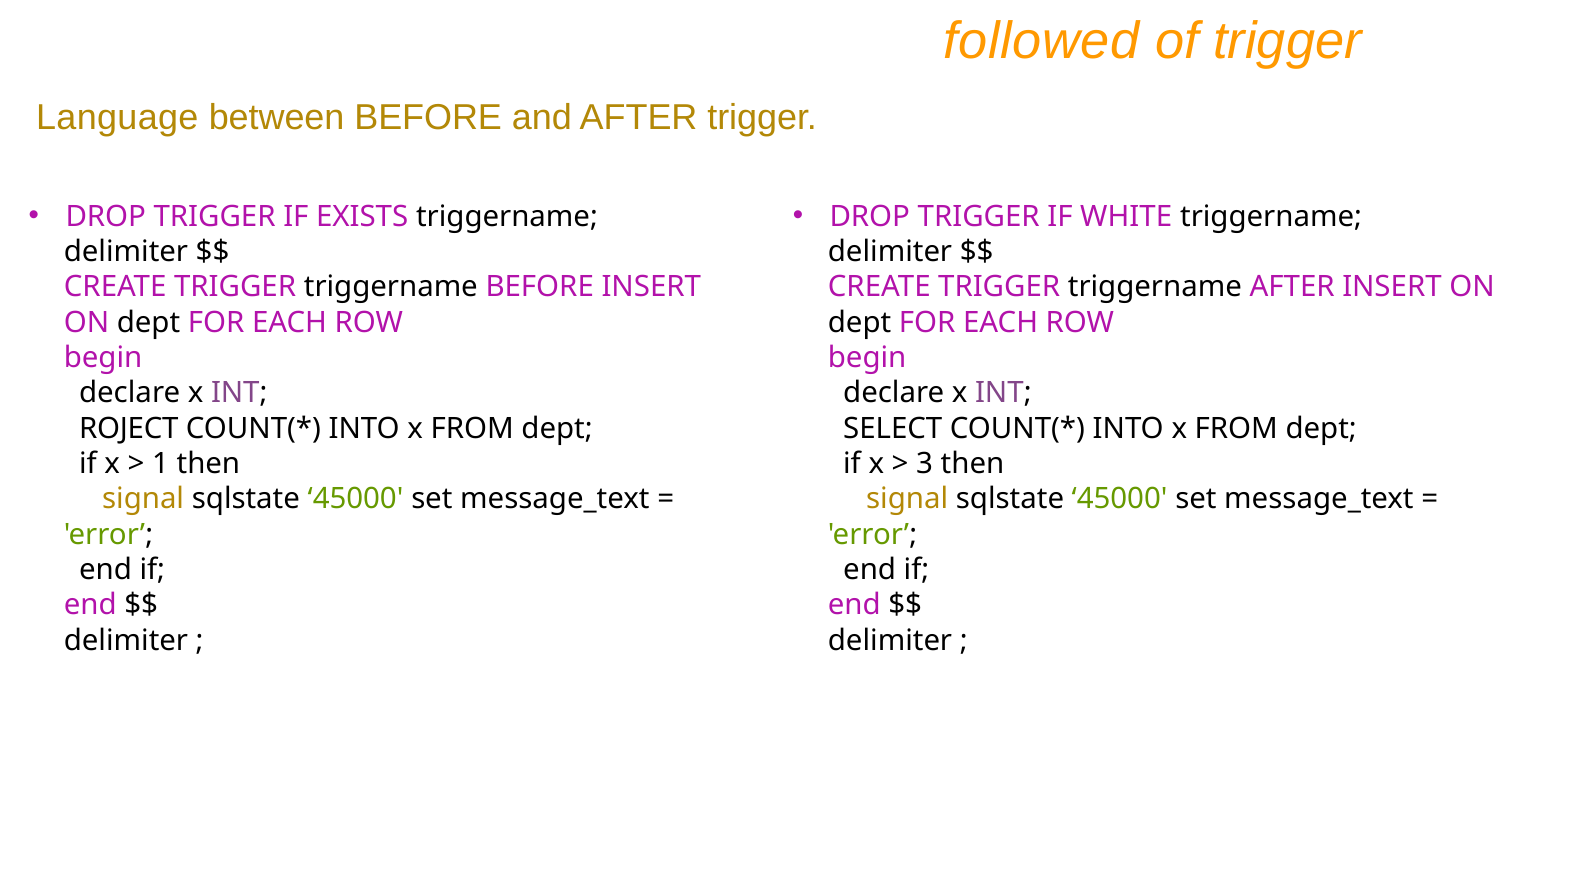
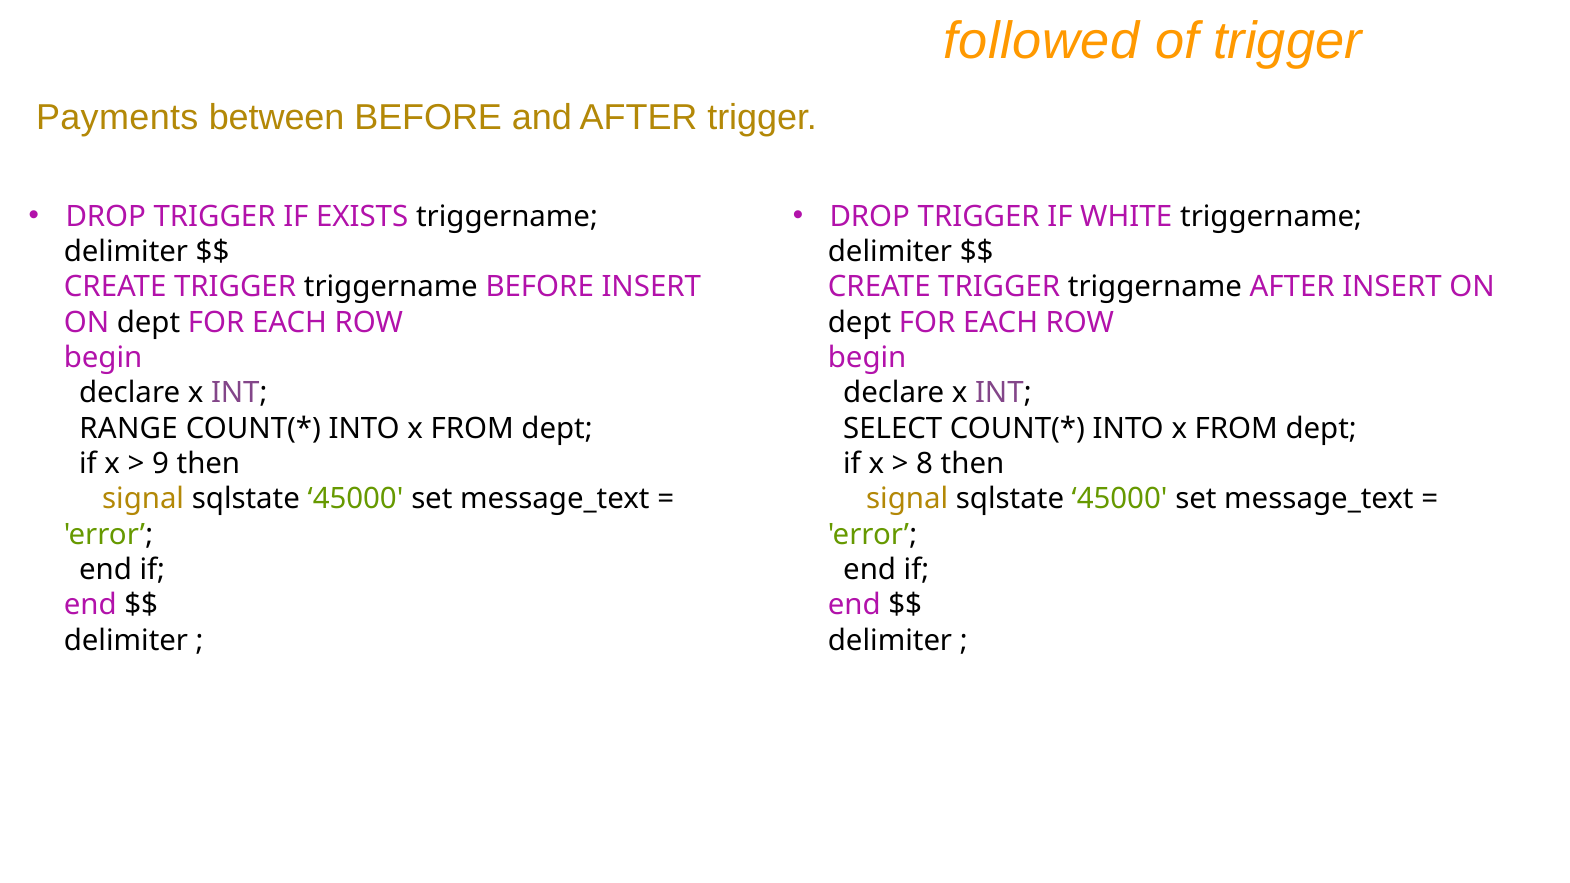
Language: Language -> Payments
ROJECT: ROJECT -> RANGE
1: 1 -> 9
3: 3 -> 8
